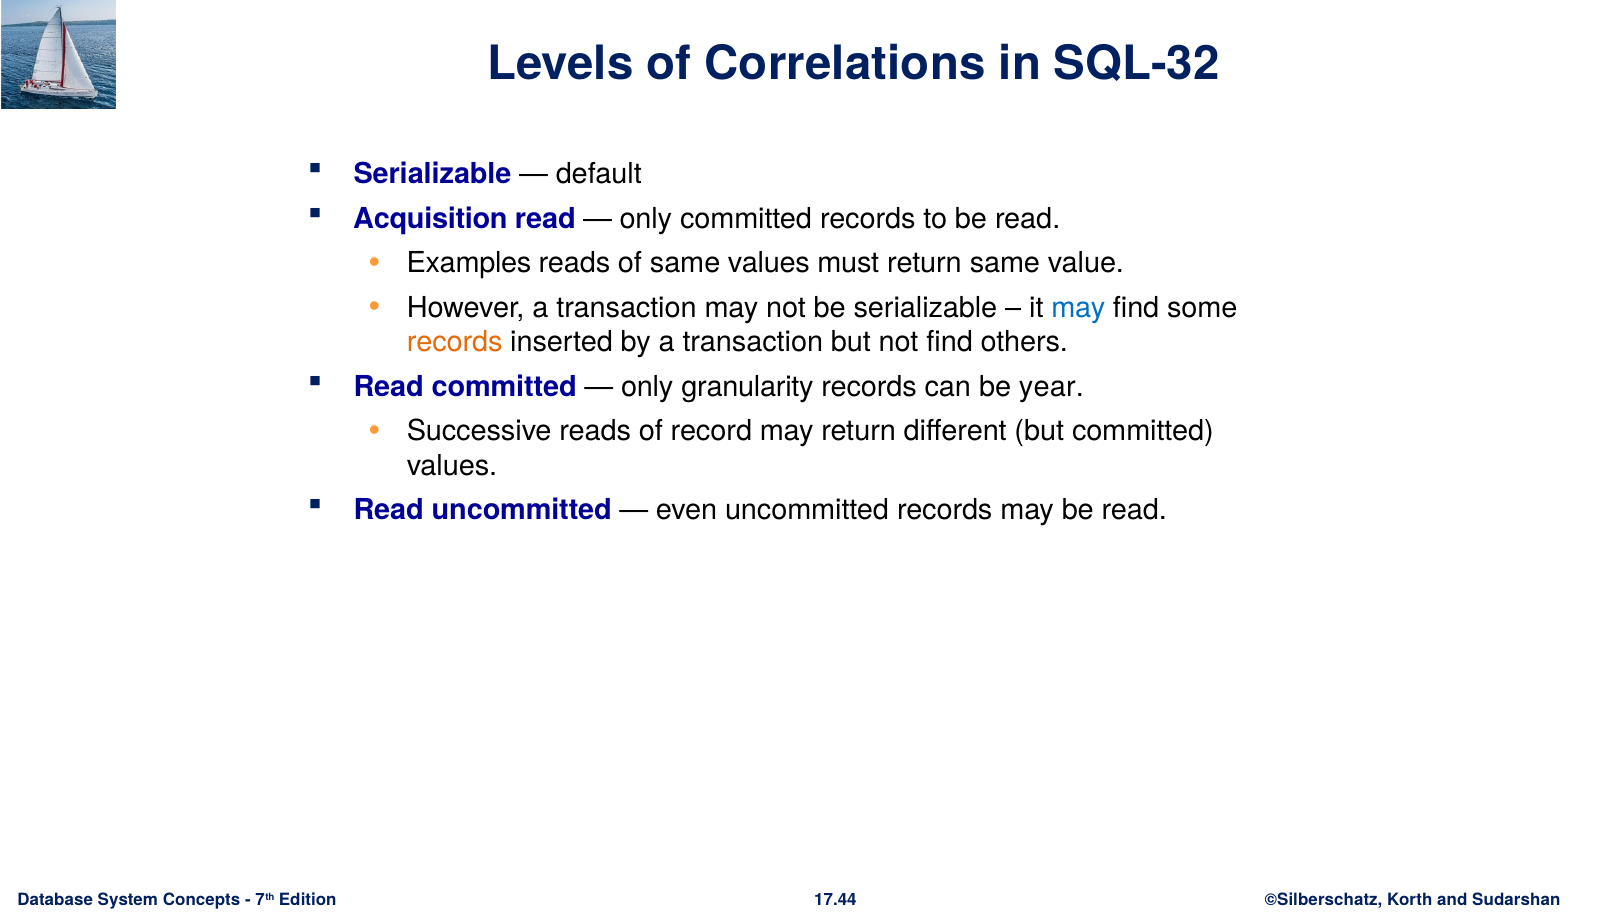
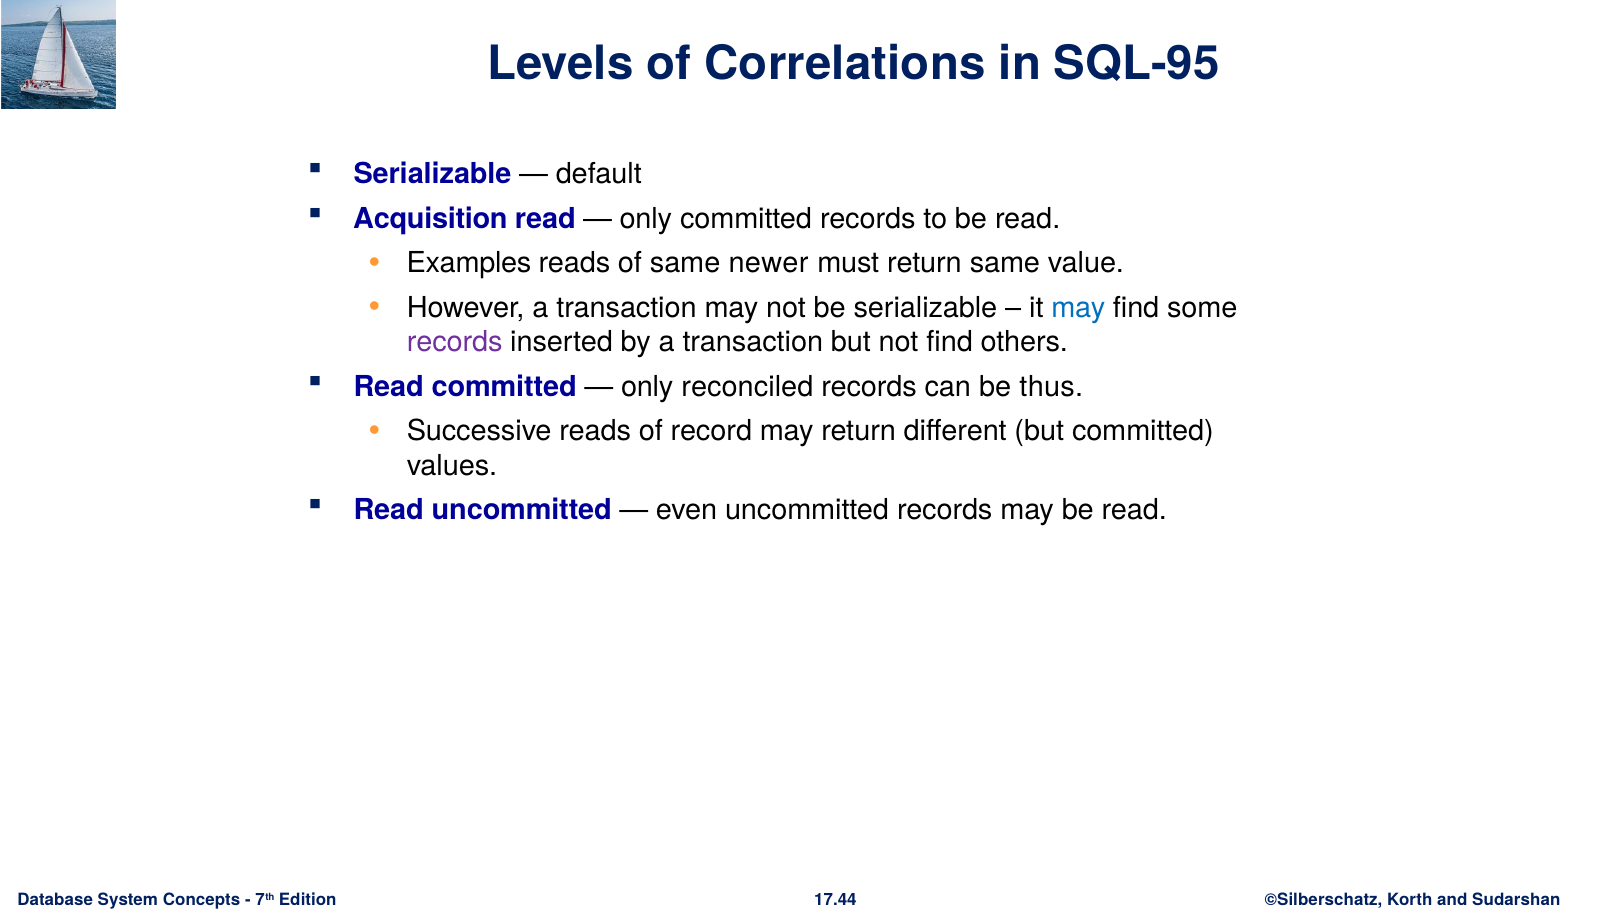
SQL-32: SQL-32 -> SQL-95
same values: values -> newer
records at (455, 342) colour: orange -> purple
granularity: granularity -> reconciled
year: year -> thus
